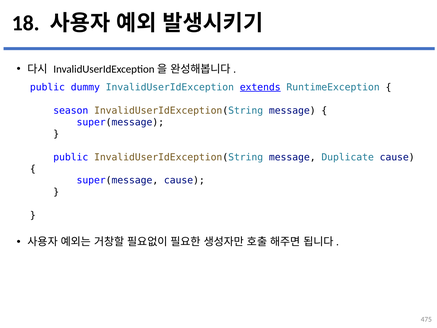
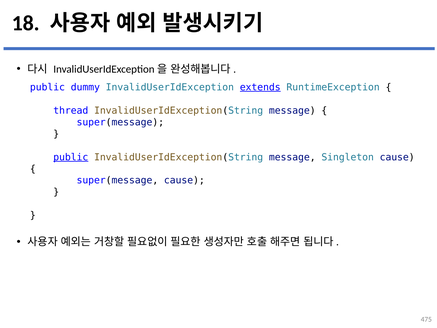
season: season -> thread
public at (71, 157) underline: none -> present
Duplicate: Duplicate -> Singleton
